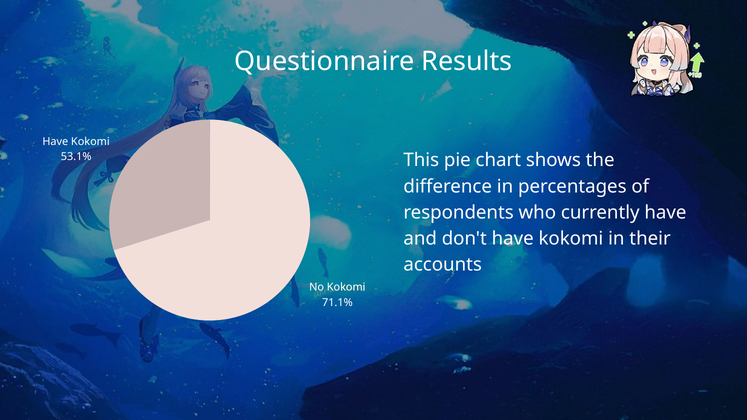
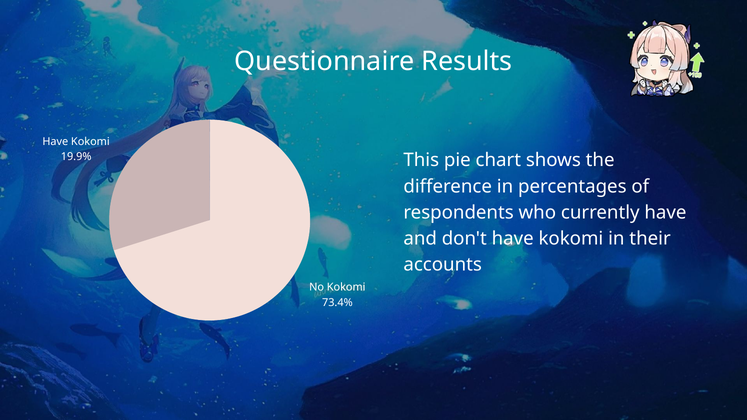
53.1%: 53.1% -> 19.9%
71.1%: 71.1% -> 73.4%
